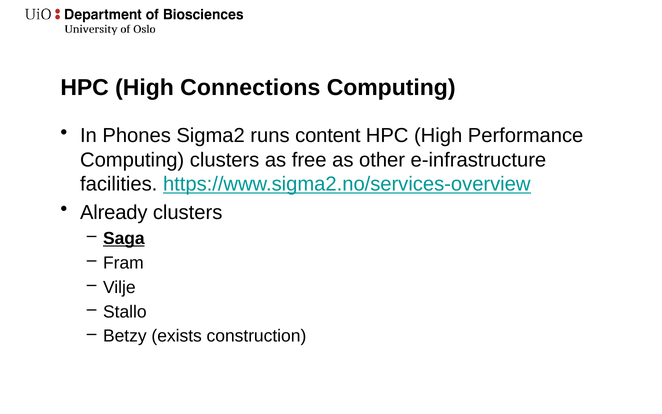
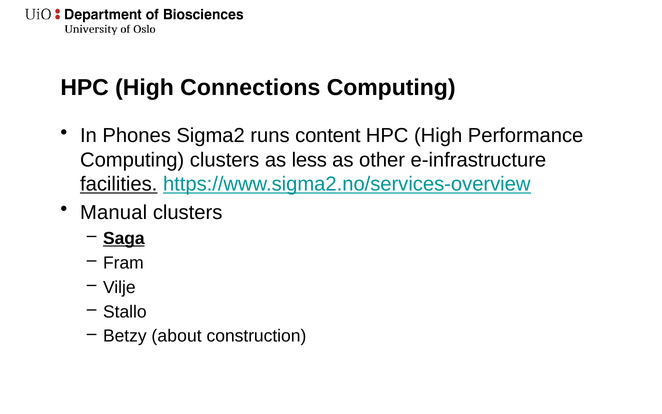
free: free -> less
facilities underline: none -> present
Already: Already -> Manual
exists: exists -> about
